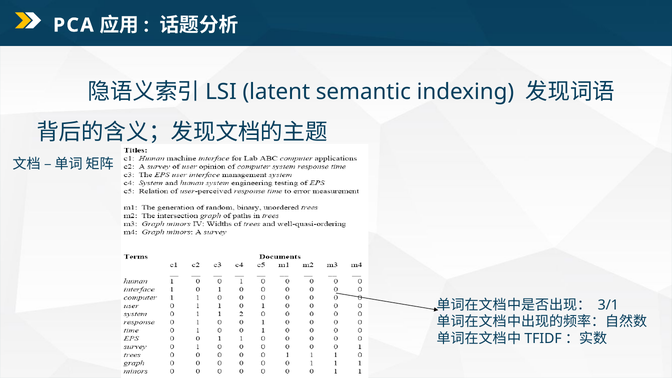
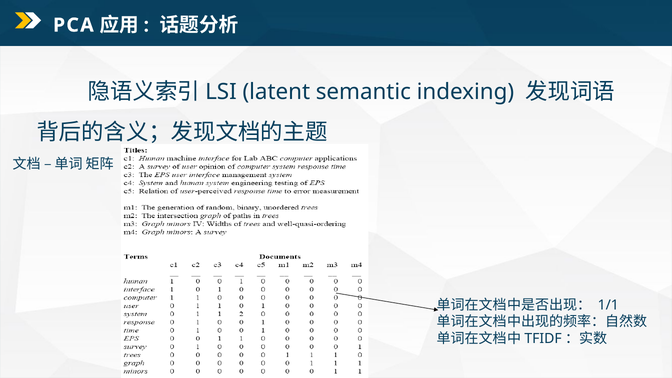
3/1: 3/1 -> 1/1
